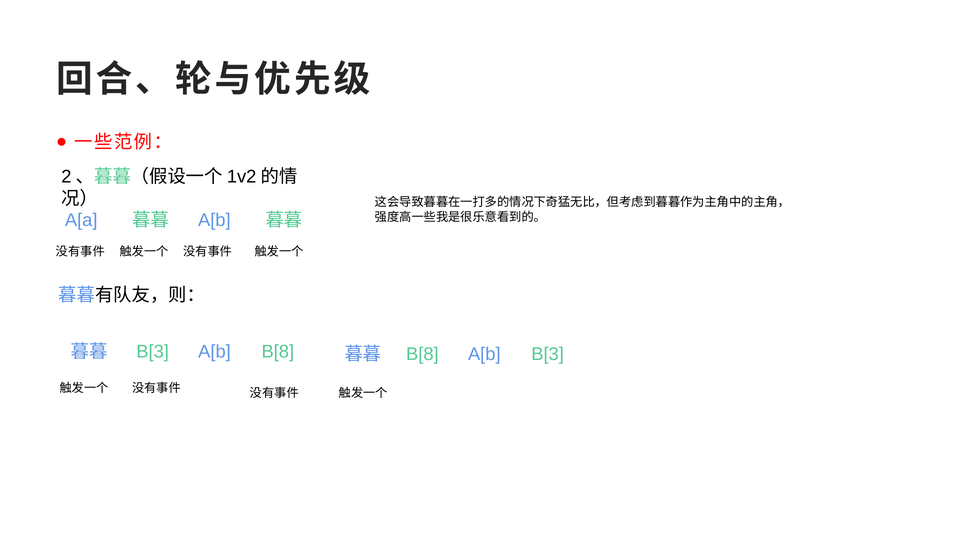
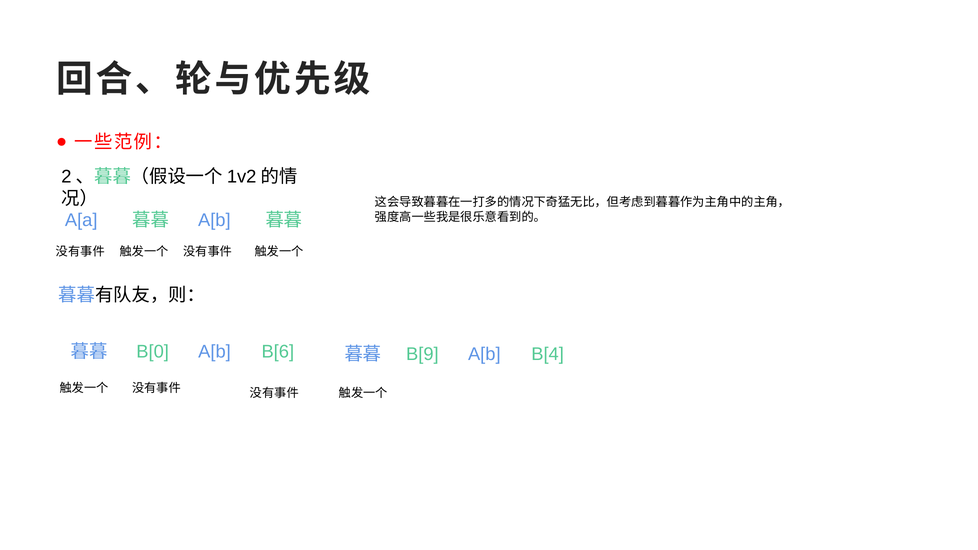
B[3 at (153, 352): B[3 -> B[0
A[b B[8: B[8 -> B[6
B[8 at (422, 354): B[8 -> B[9
A[b B[3: B[3 -> B[4
